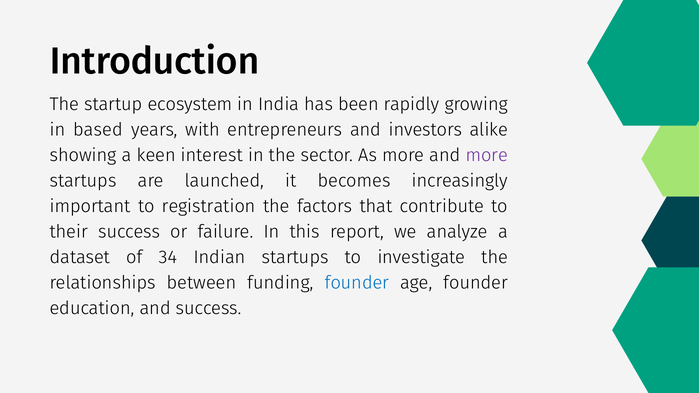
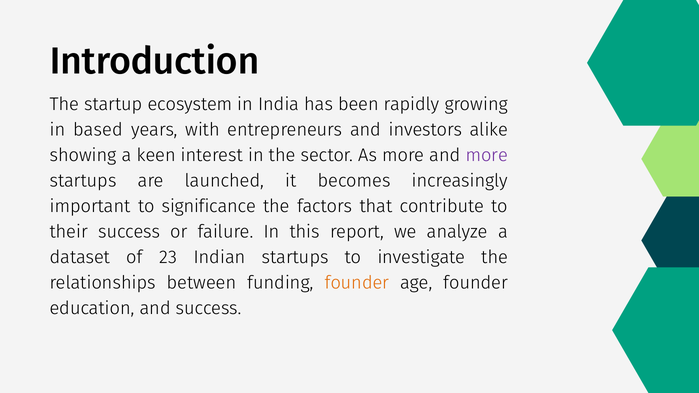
registration: registration -> significance
34: 34 -> 23
founder at (357, 283) colour: blue -> orange
